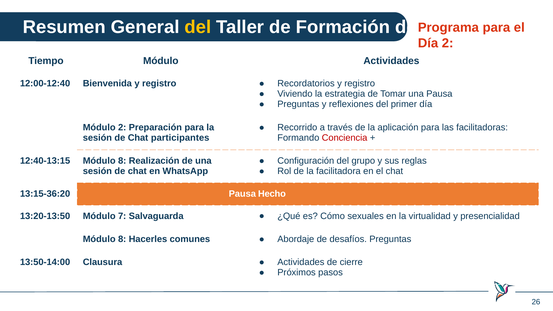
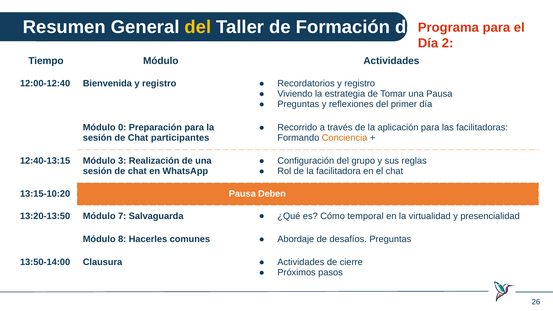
Módulo 2: 2 -> 0
Conciencia colour: red -> orange
12:40-13:15 Módulo 8: 8 -> 3
13:15-36:20: 13:15-36:20 -> 13:15-10:20
Hecho: Hecho -> Deben
sexuales: sexuales -> temporal
